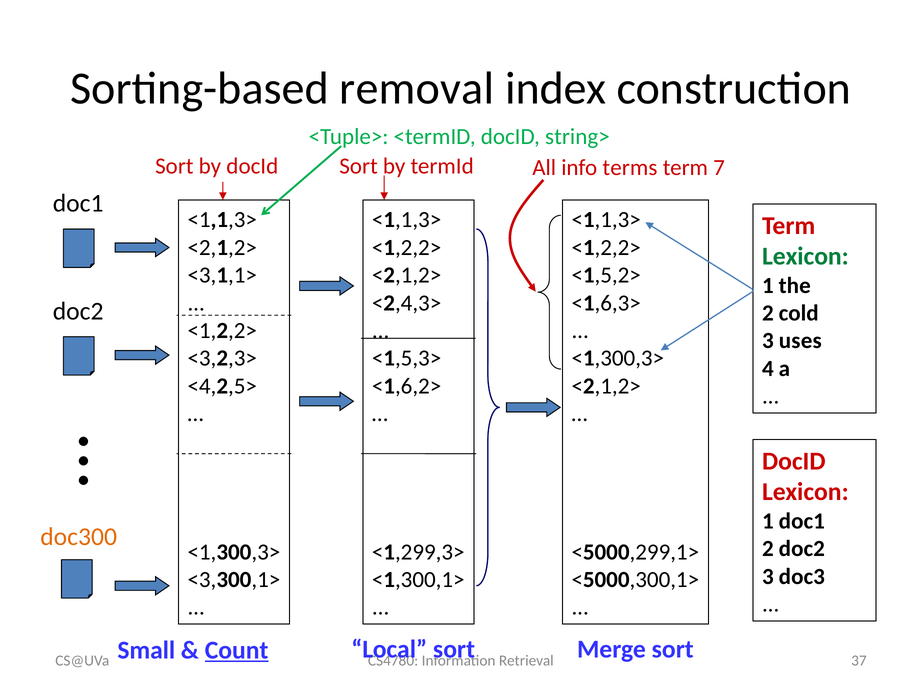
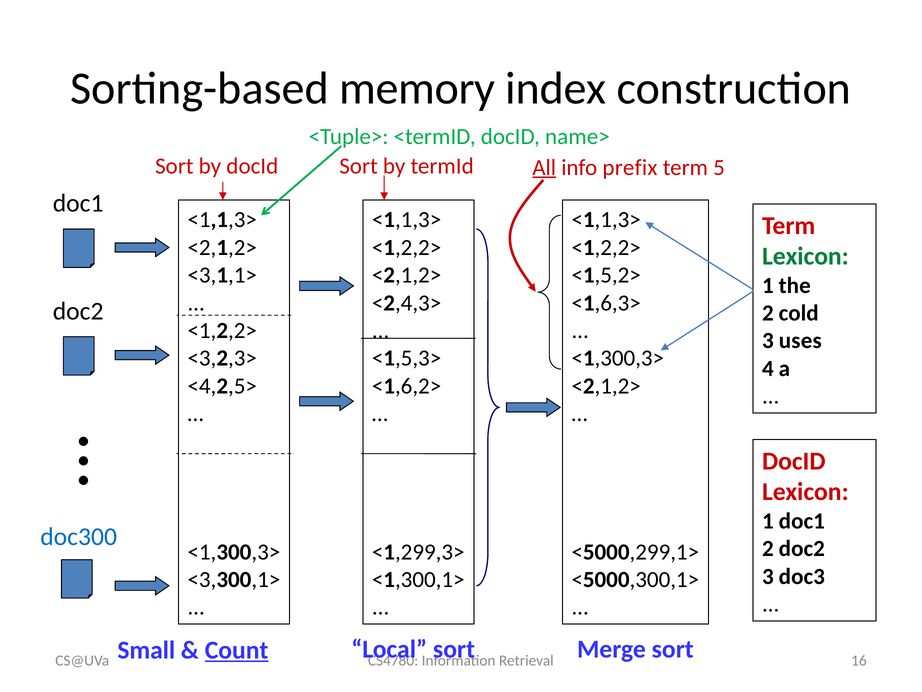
removal: removal -> memory
string>: string> -> name>
All underline: none -> present
terms: terms -> prefix
7: 7 -> 5
doc300 colour: orange -> blue
37: 37 -> 16
